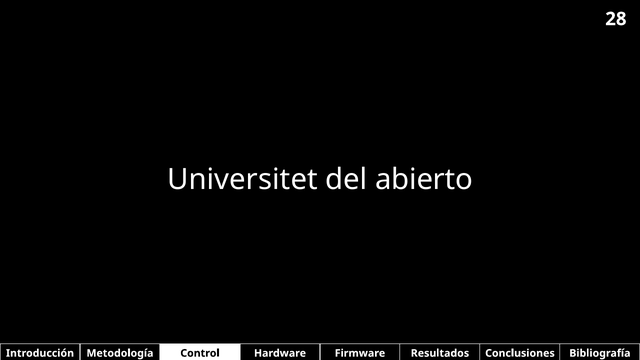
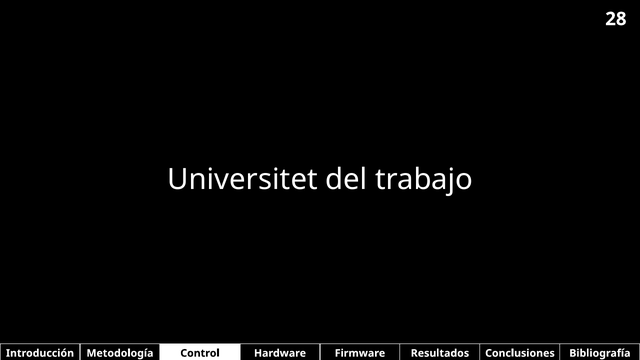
abierto: abierto -> trabajo
